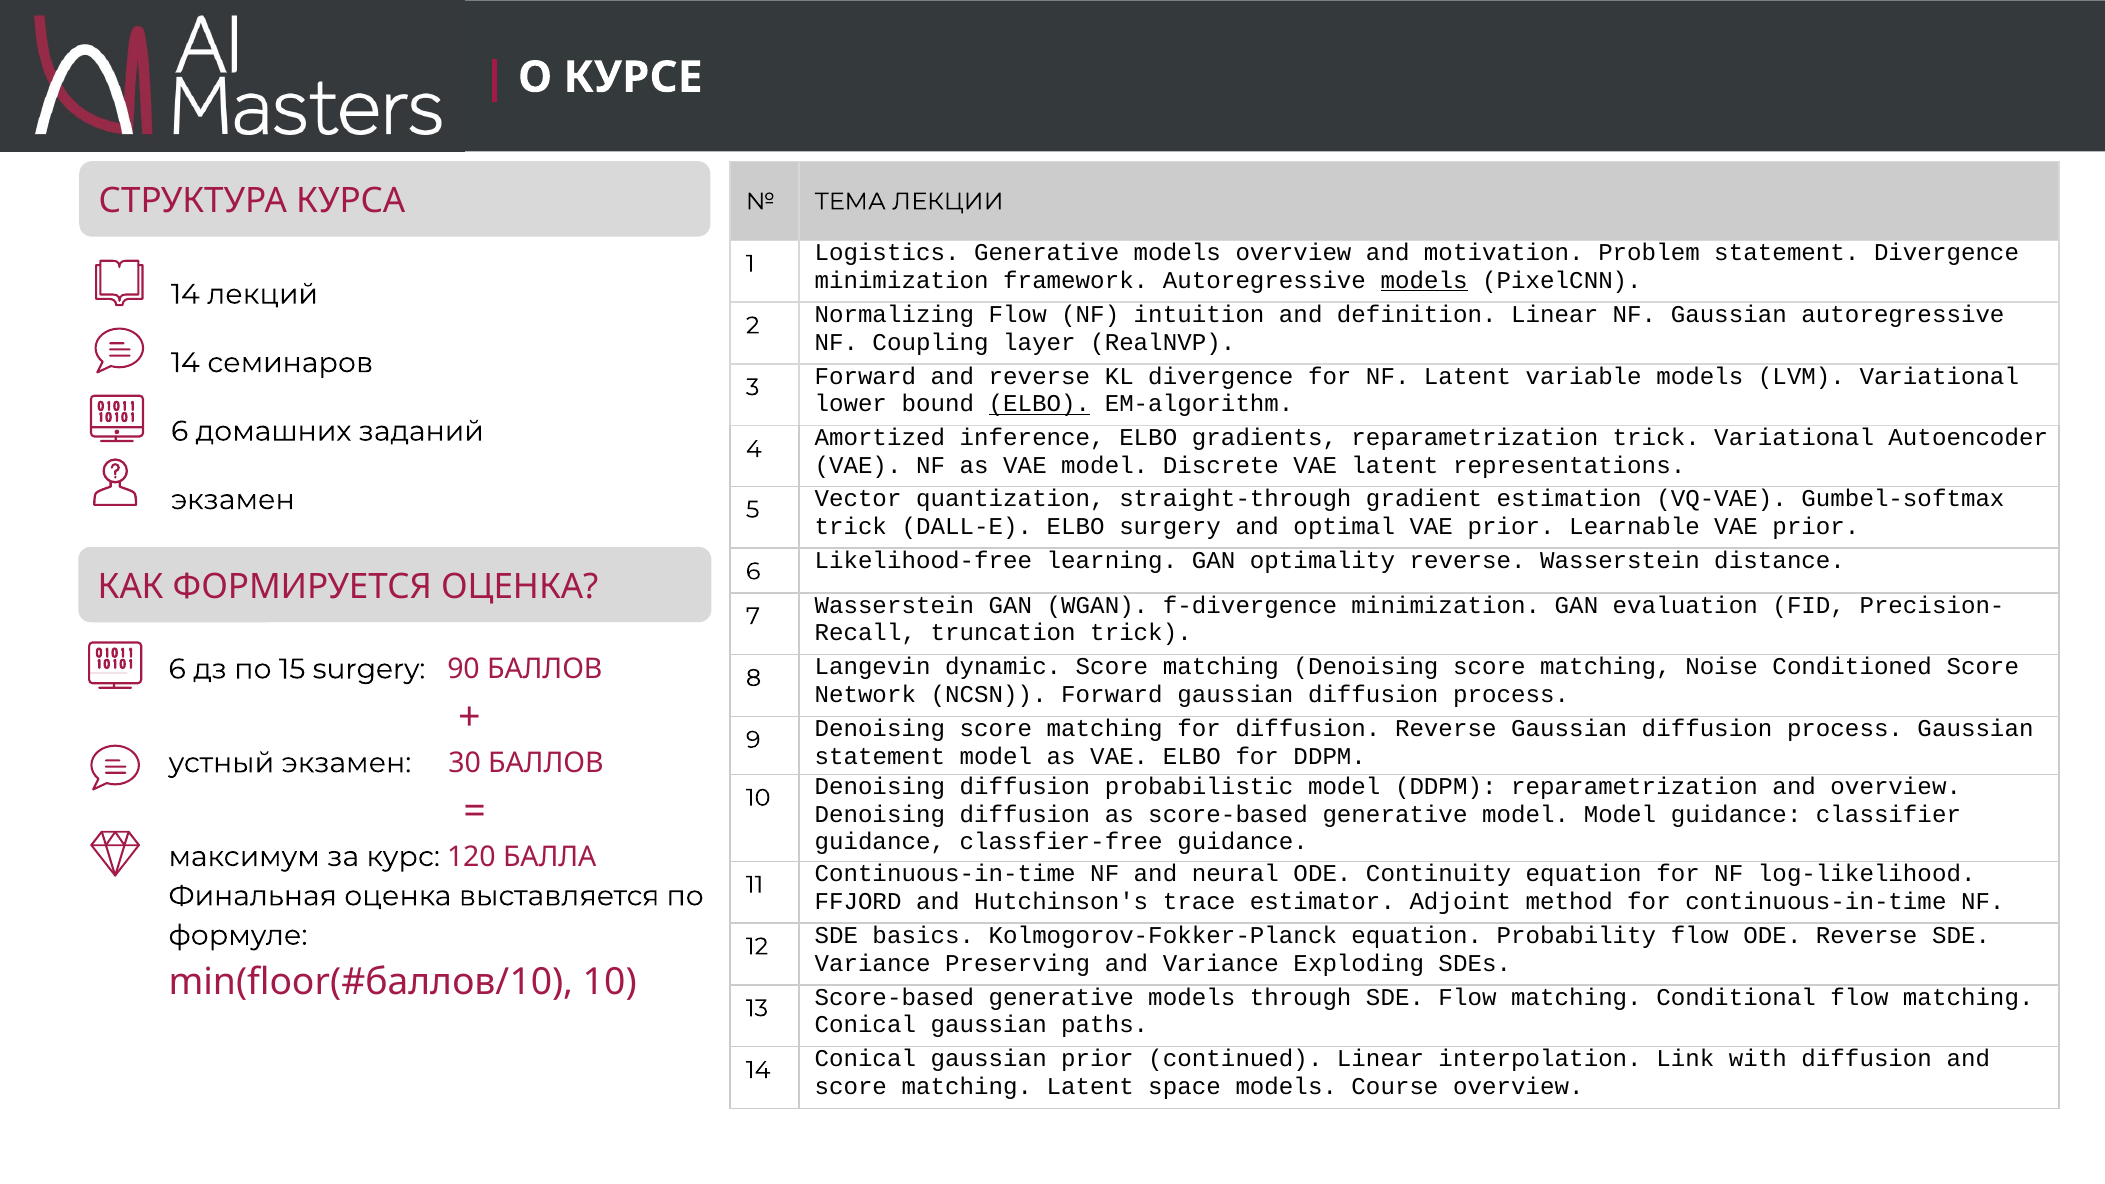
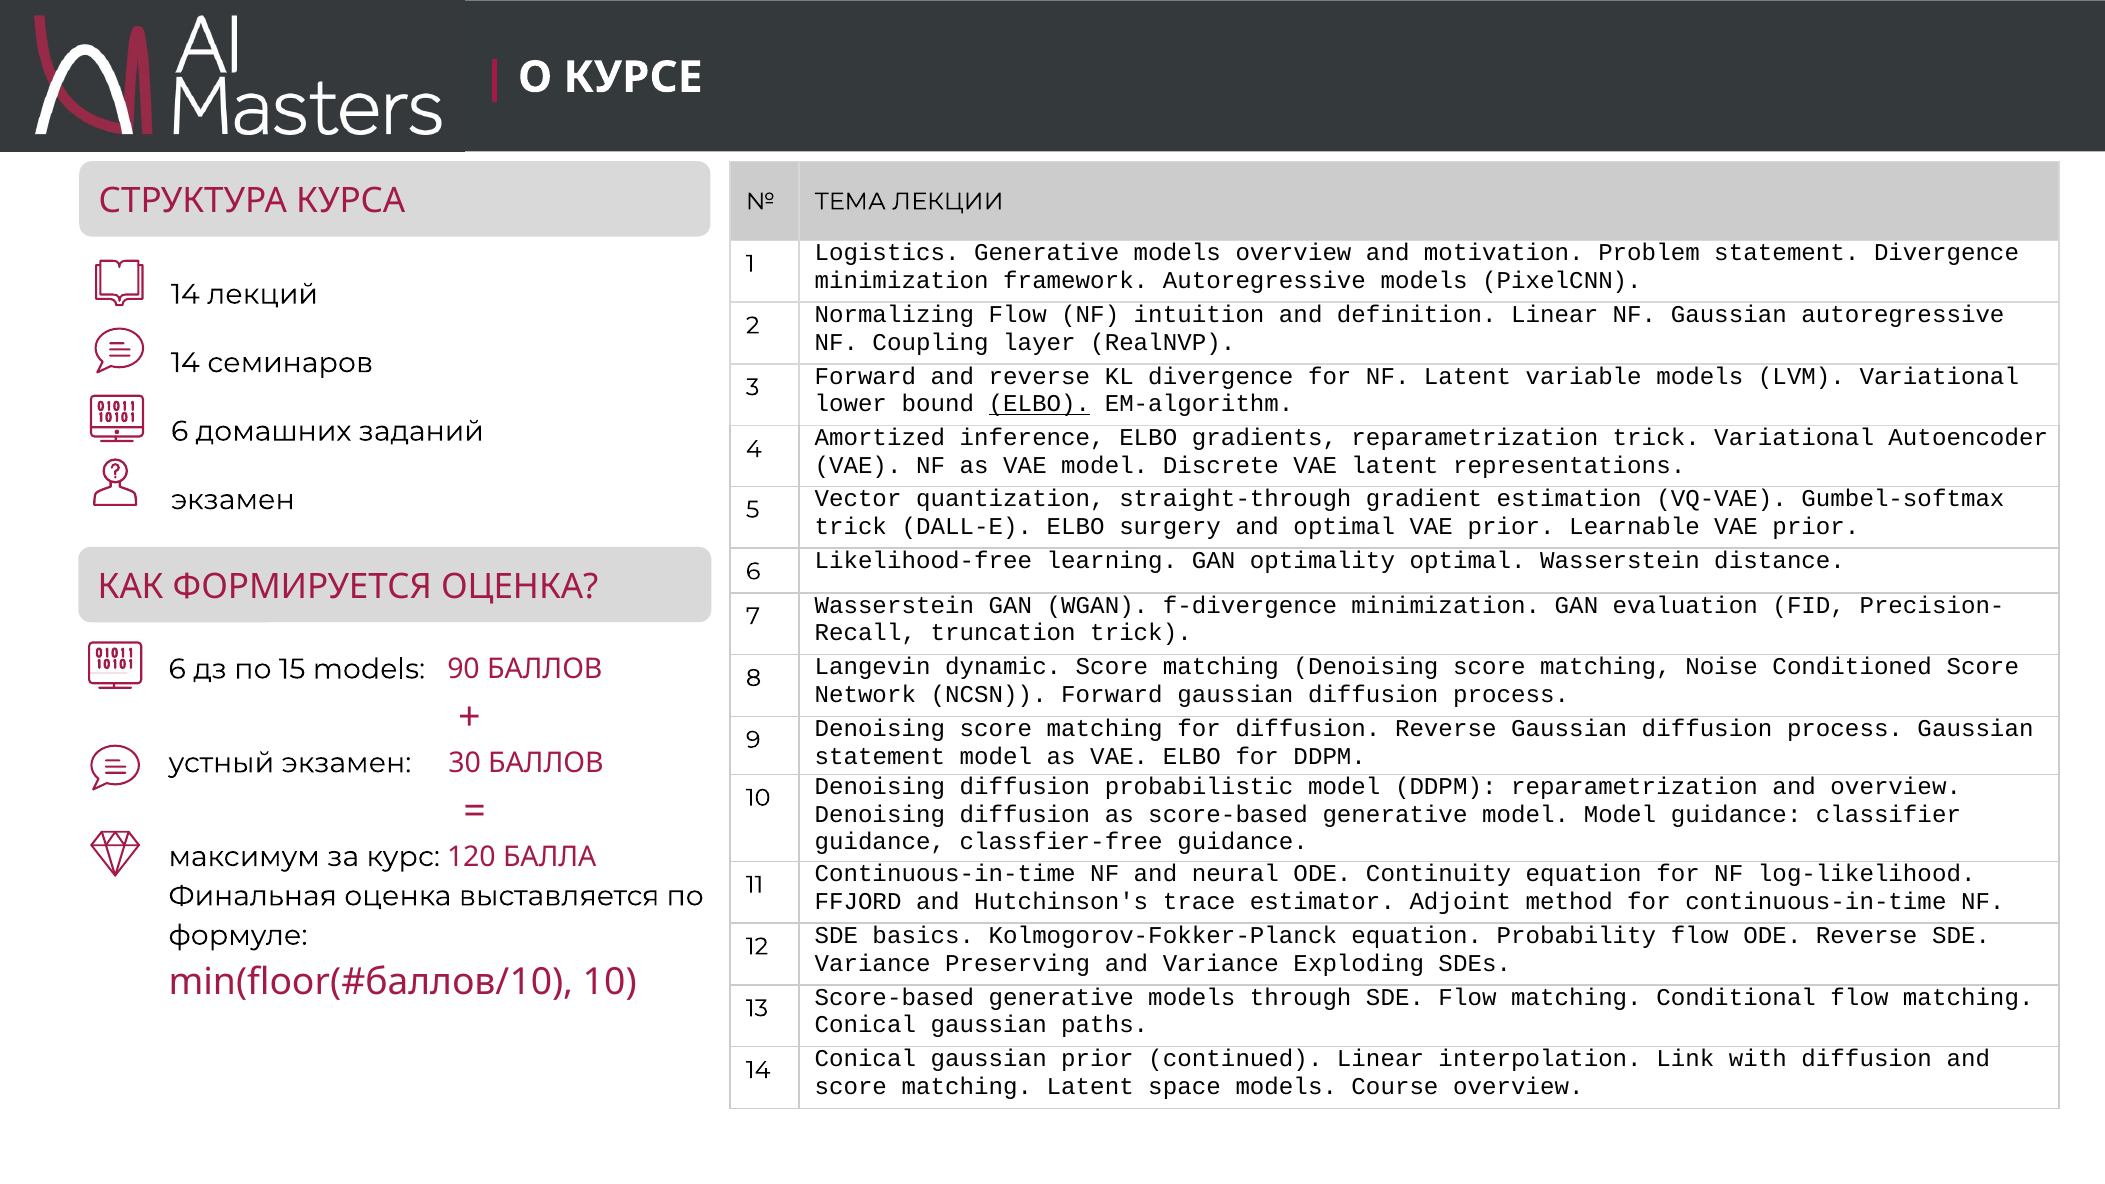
models at (1424, 280) underline: present -> none
optimality reverse: reverse -> optimal
15 surgery: surgery -> models
